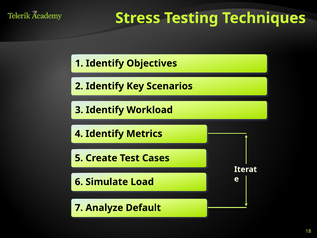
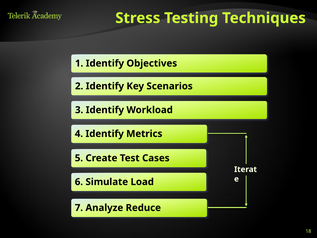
Default: Default -> Reduce
